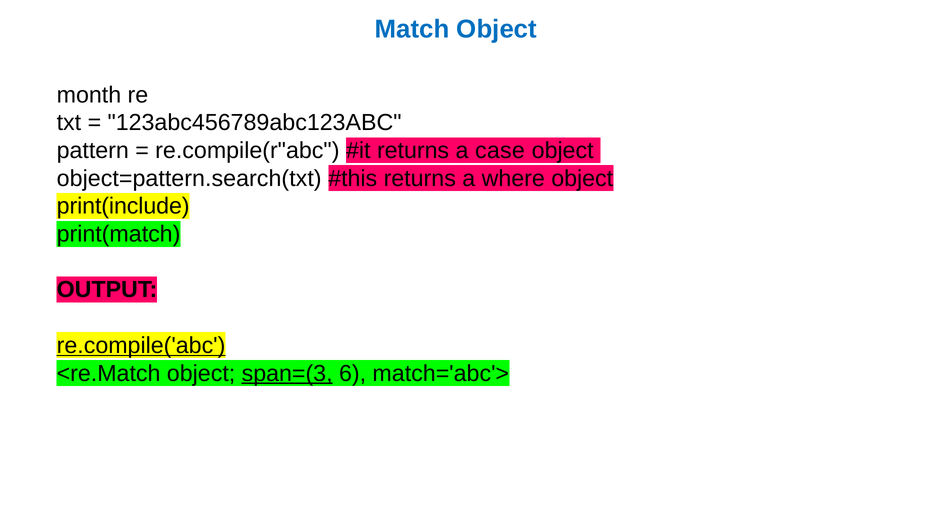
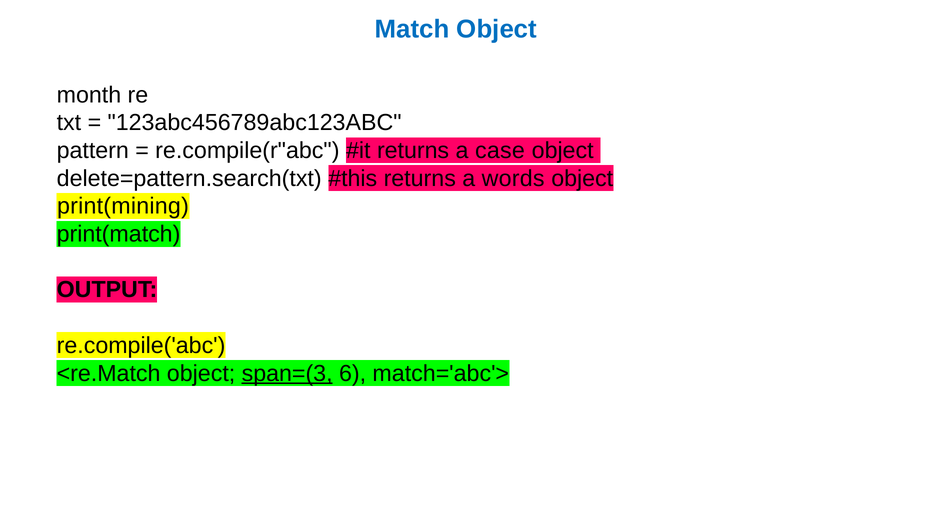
object=pattern.search(txt: object=pattern.search(txt -> delete=pattern.search(txt
where: where -> words
print(include: print(include -> print(mining
re.compile('abc underline: present -> none
